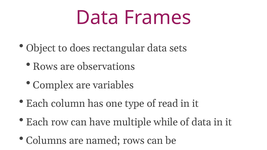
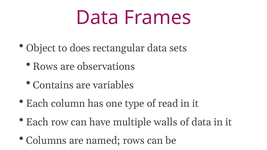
Complex: Complex -> Contains
while: while -> walls
